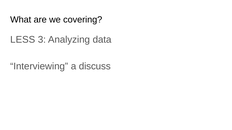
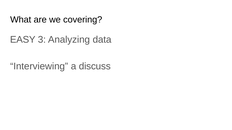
LESS: LESS -> EASY
